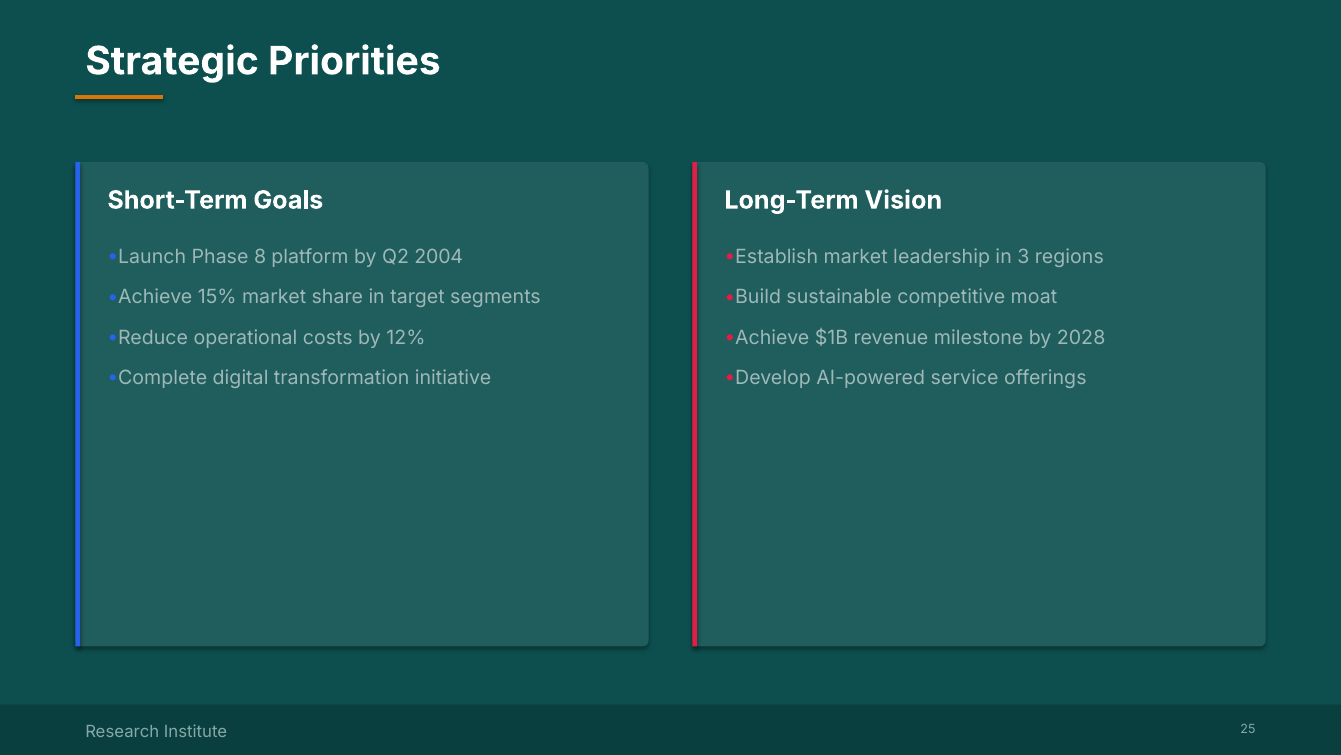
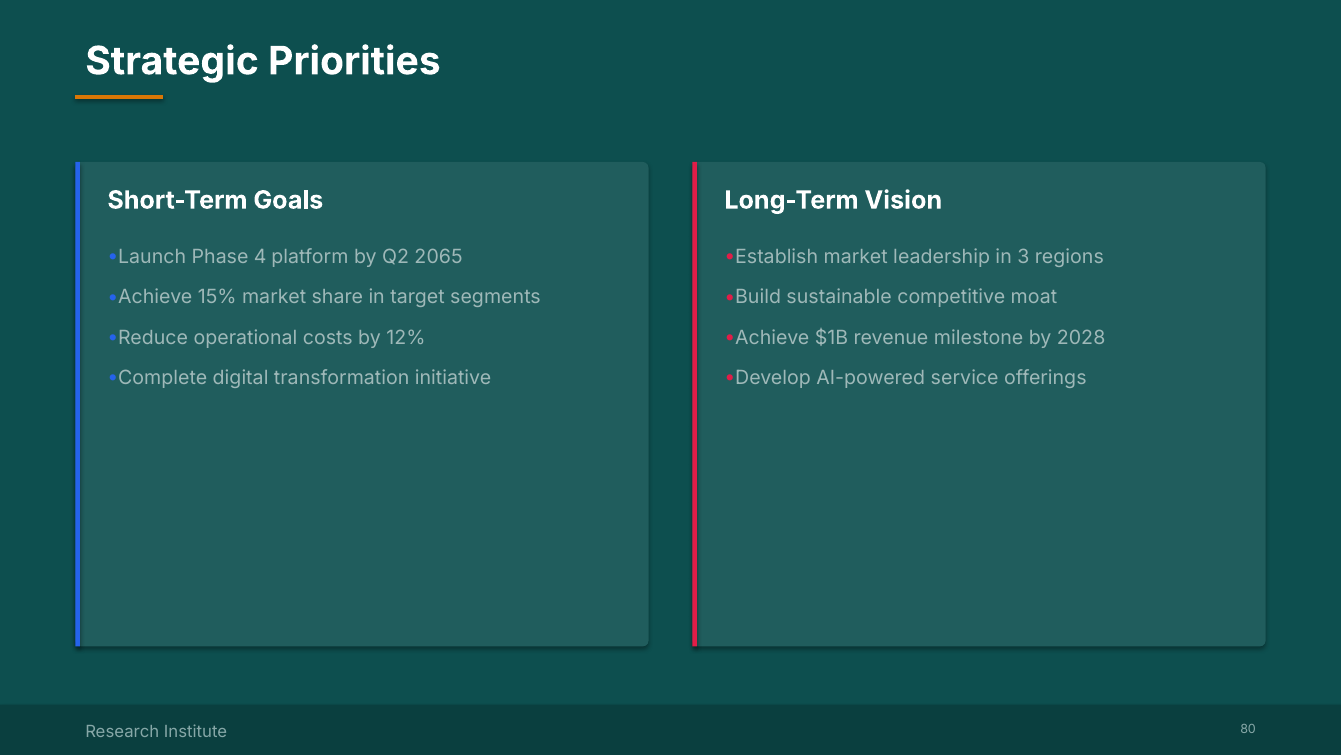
8: 8 -> 4
2004: 2004 -> 2065
25: 25 -> 80
